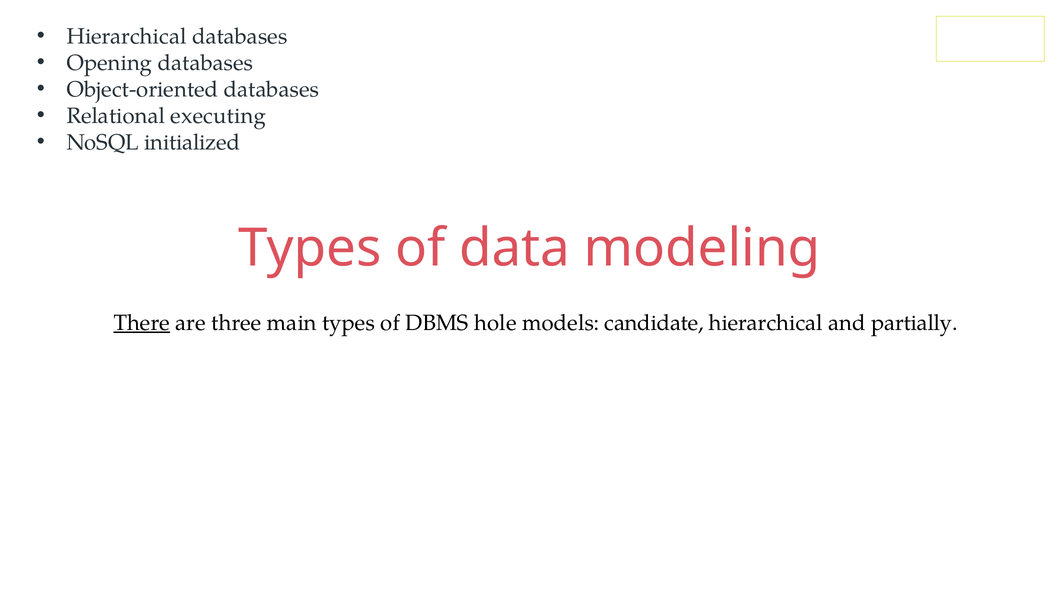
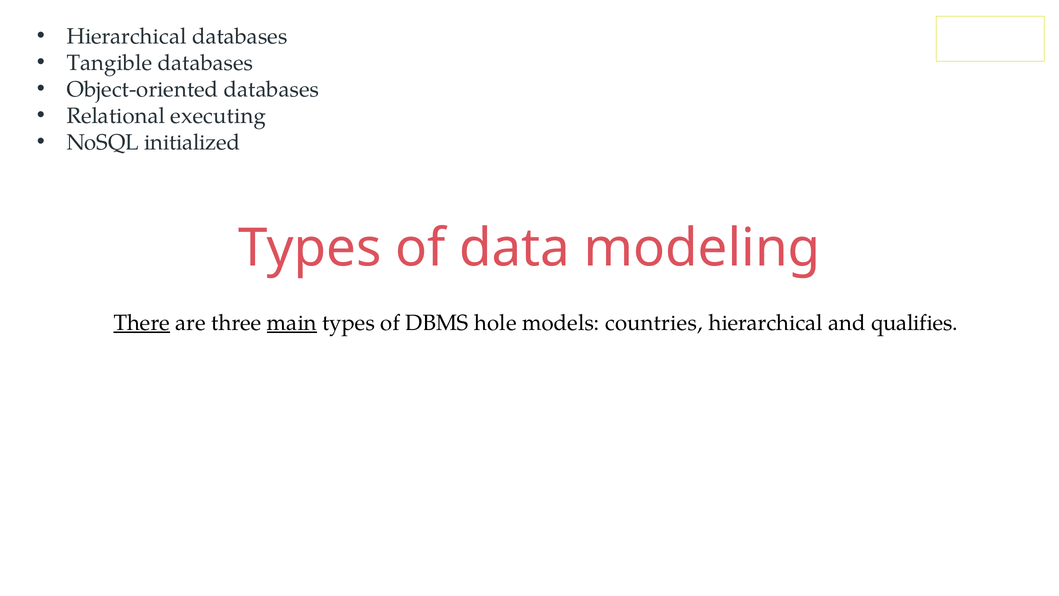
Opening: Opening -> Tangible
main underline: none -> present
candidate: candidate -> countries
partially: partially -> qualifies
